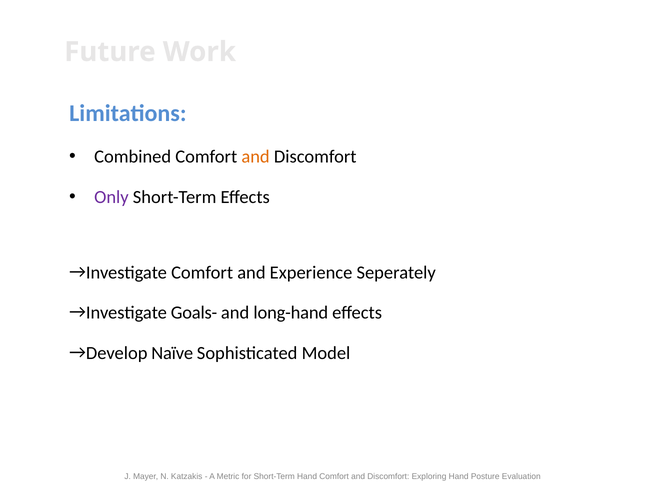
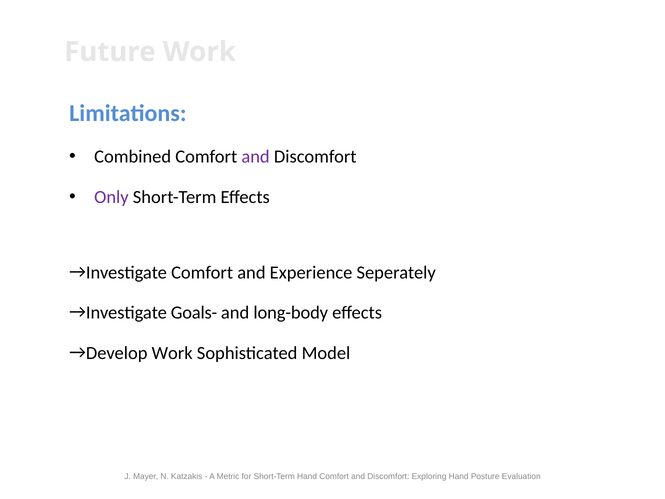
and at (256, 157) colour: orange -> purple
long-hand: long-hand -> long-body
Naïve at (172, 353): Naïve -> Work
